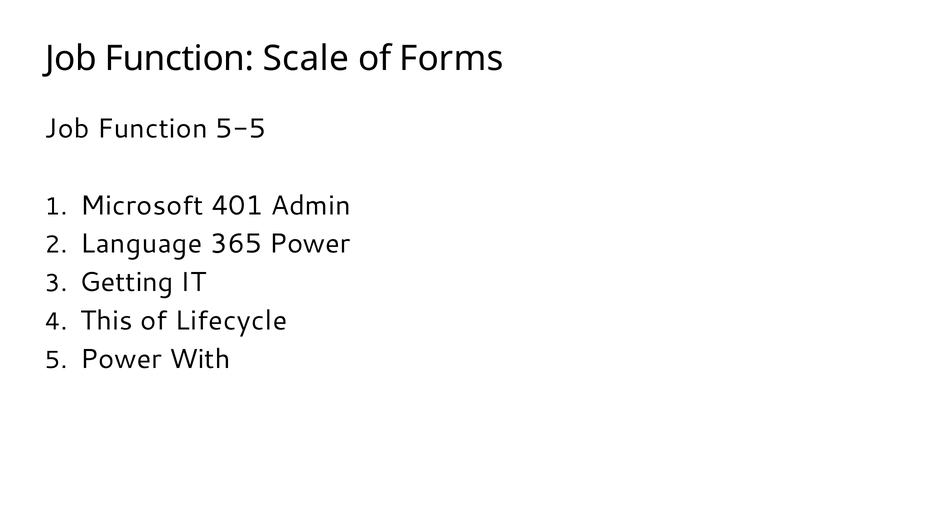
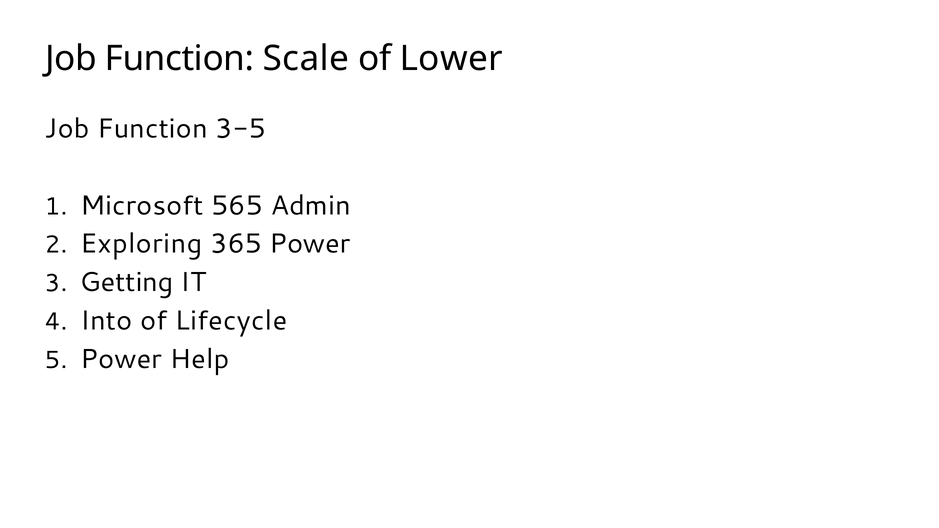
Forms: Forms -> Lower
5-5: 5-5 -> 3-5
401: 401 -> 565
Language: Language -> Exploring
This: This -> Into
With: With -> Help
